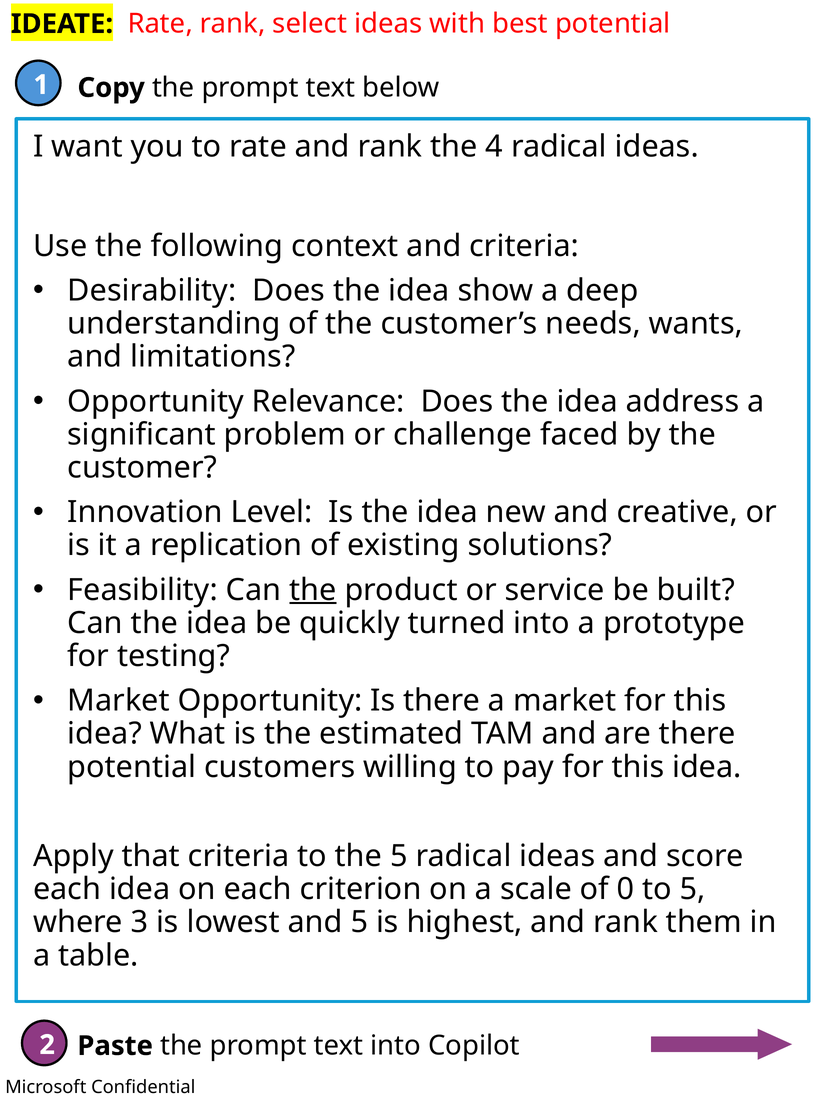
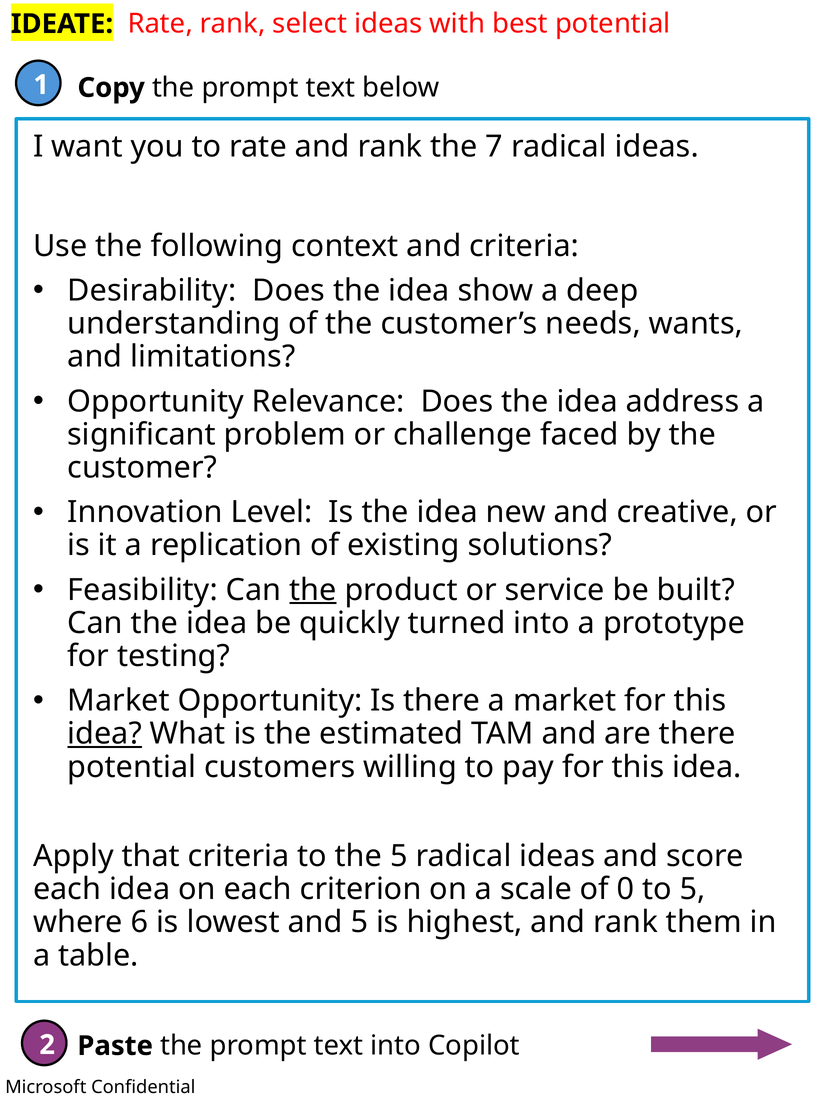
4: 4 -> 7
idea at (105, 733) underline: none -> present
3: 3 -> 6
